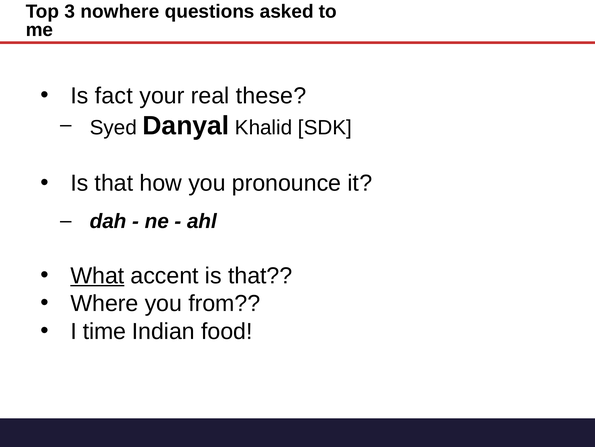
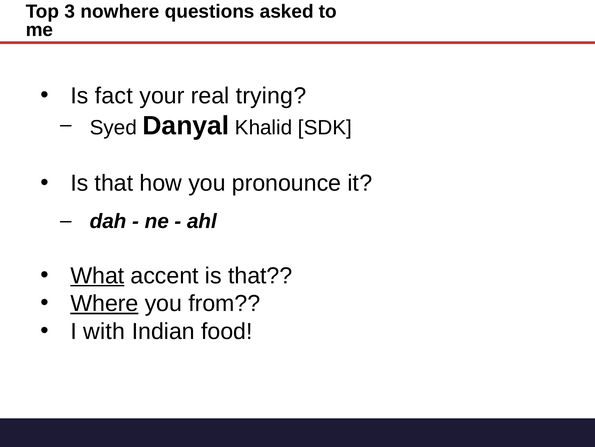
these: these -> trying
Where underline: none -> present
time: time -> with
